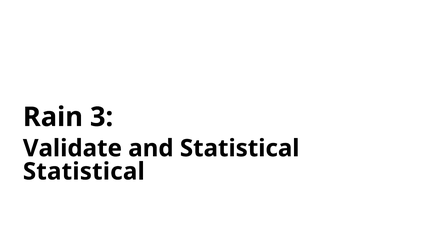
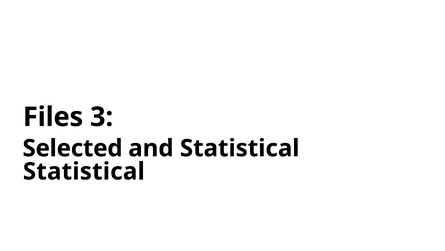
Rain: Rain -> Files
Validate: Validate -> Selected
